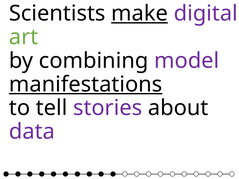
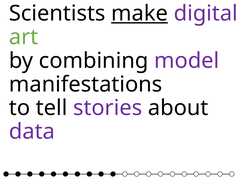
manifestations underline: present -> none
